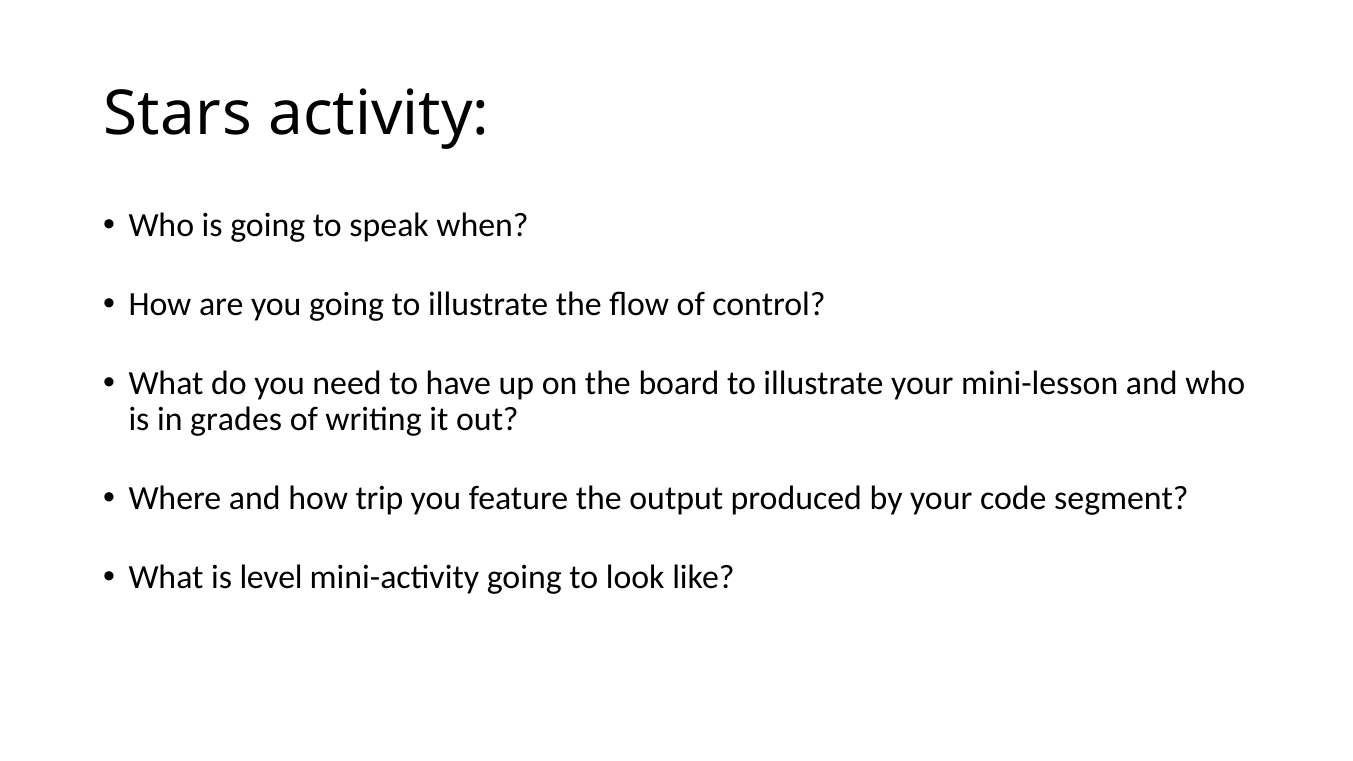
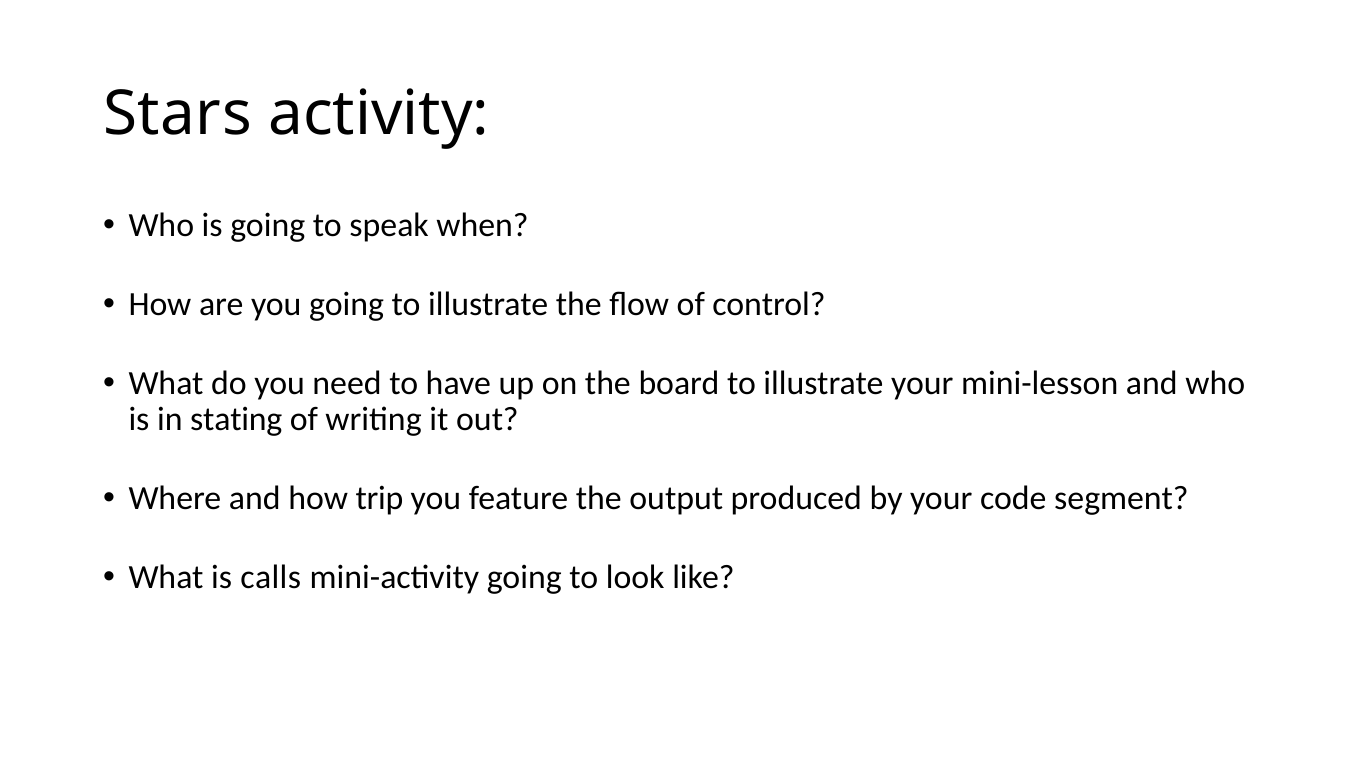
grades: grades -> stating
level: level -> calls
